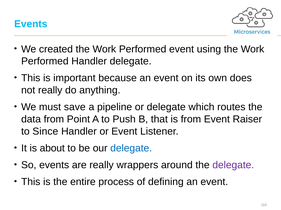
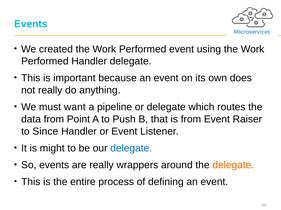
save: save -> want
about: about -> might
delegate at (233, 166) colour: purple -> orange
